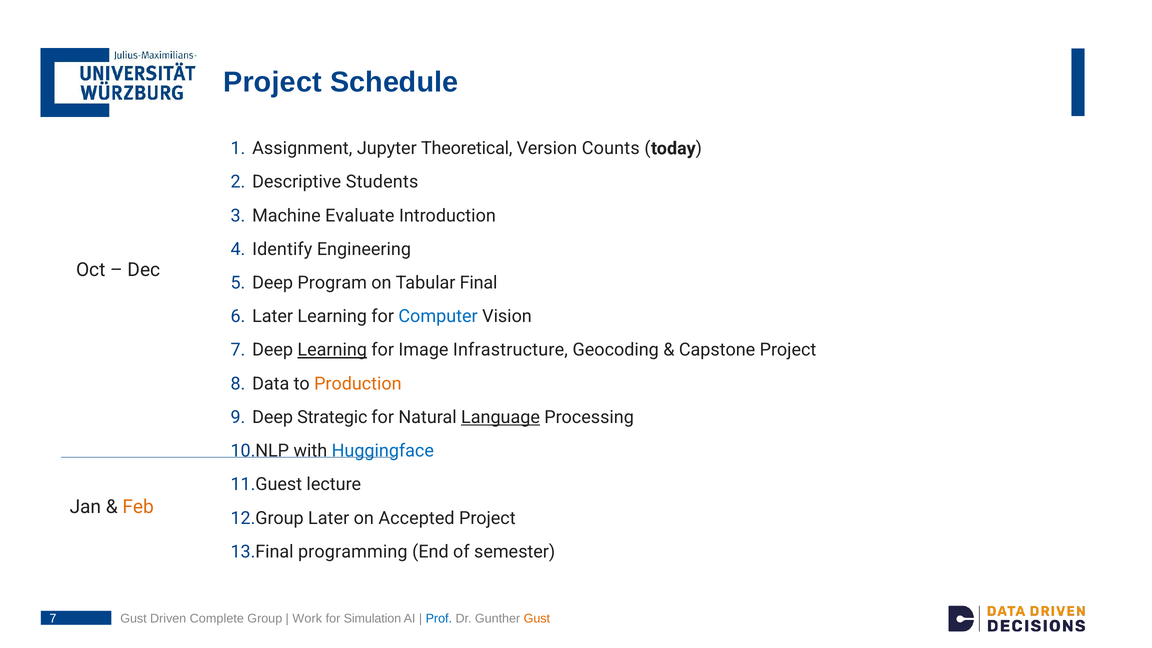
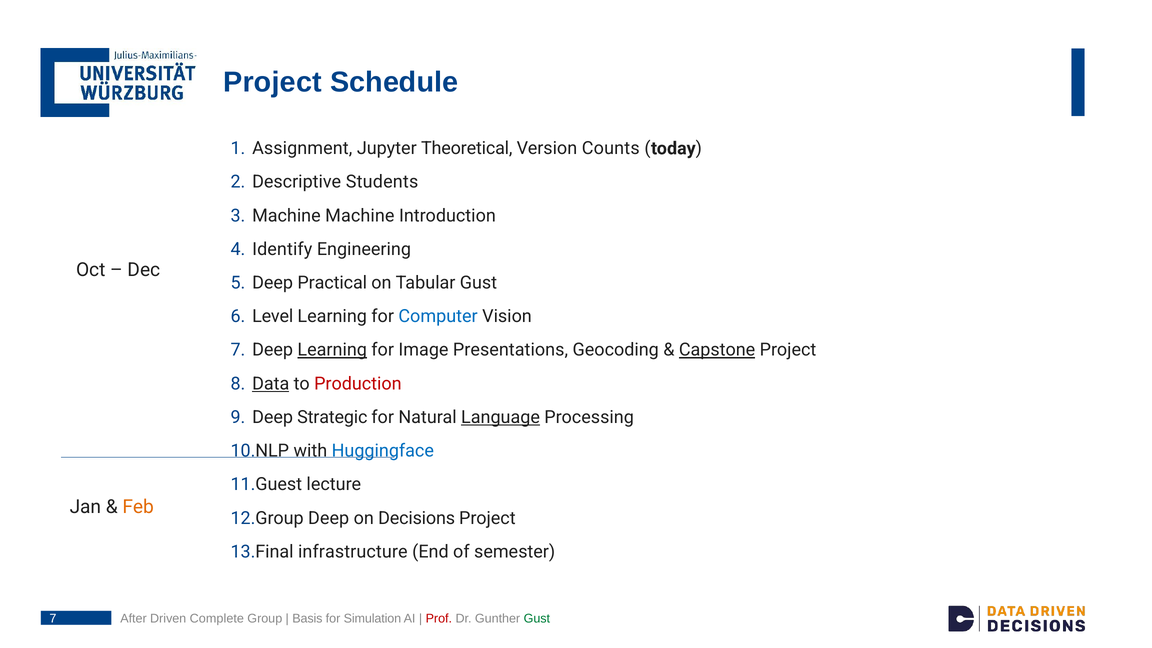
Machine Evaluate: Evaluate -> Machine
Program: Program -> Practical
Tabular Final: Final -> Gust
Later at (273, 316): Later -> Level
Infrastructure: Infrastructure -> Presentations
Capstone underline: none -> present
Data underline: none -> present
Production colour: orange -> red
Later at (329, 518): Later -> Deep
Accepted: Accepted -> Decisions
programming: programming -> infrastructure
7 Gust: Gust -> After
Work: Work -> Basis
Prof colour: blue -> red
Gust at (537, 619) colour: orange -> green
